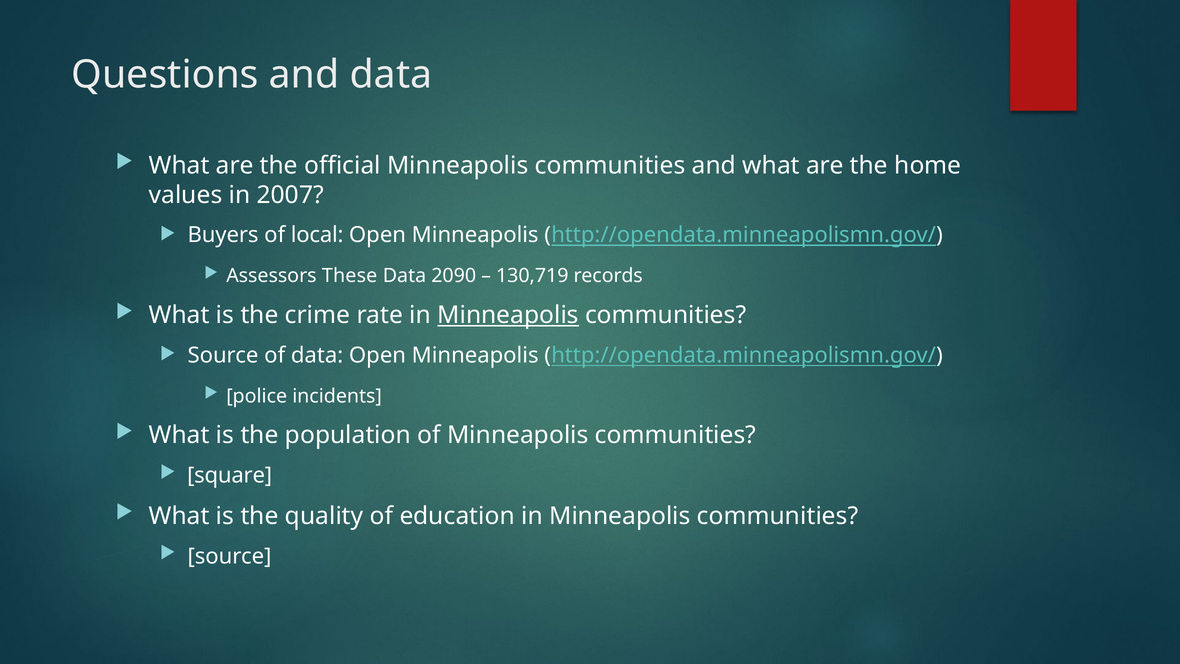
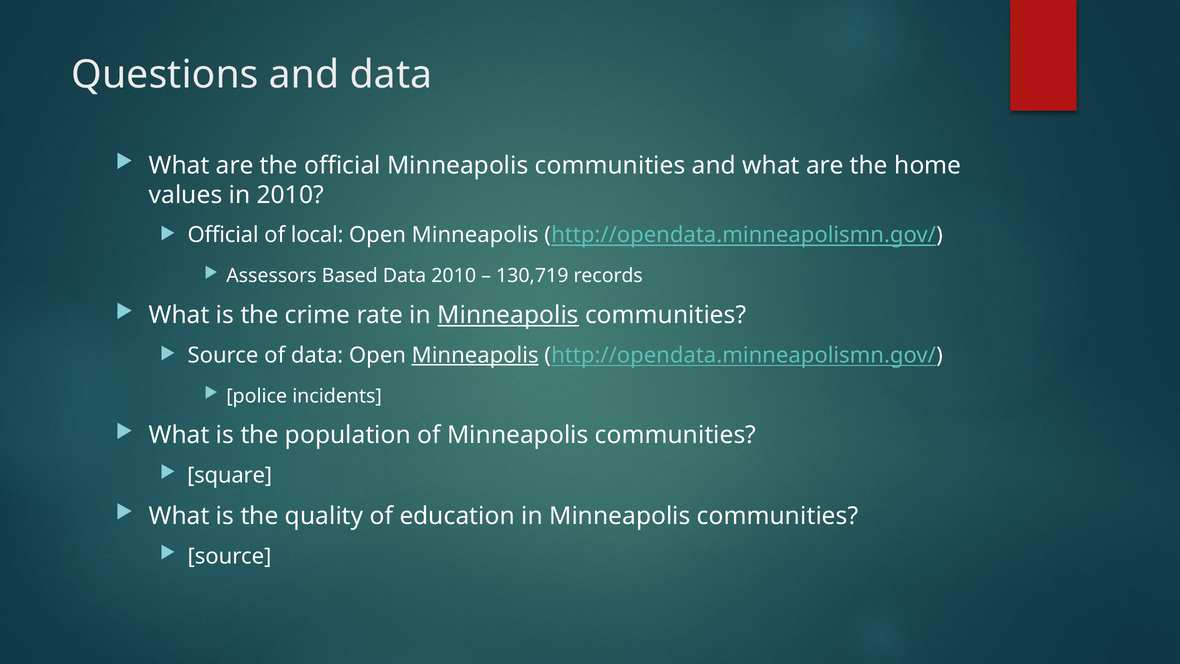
in 2007: 2007 -> 2010
Buyers at (223, 235): Buyers -> Official
These: These -> Based
Data 2090: 2090 -> 2010
Minneapolis at (475, 355) underline: none -> present
